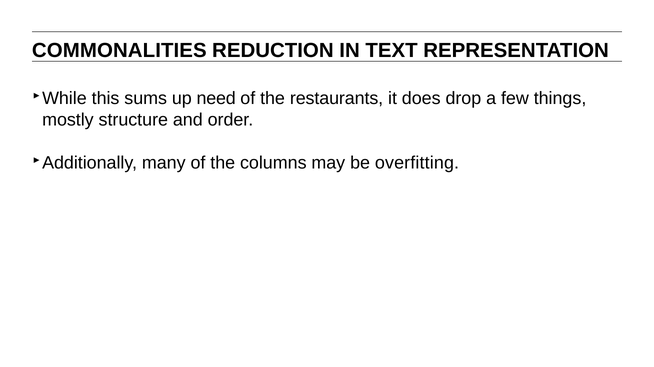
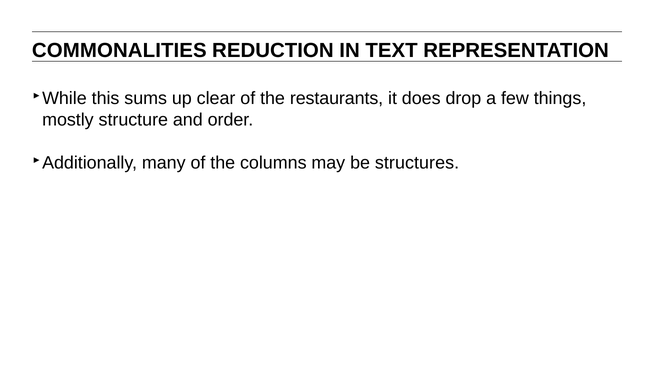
need: need -> clear
overfitting: overfitting -> structures
